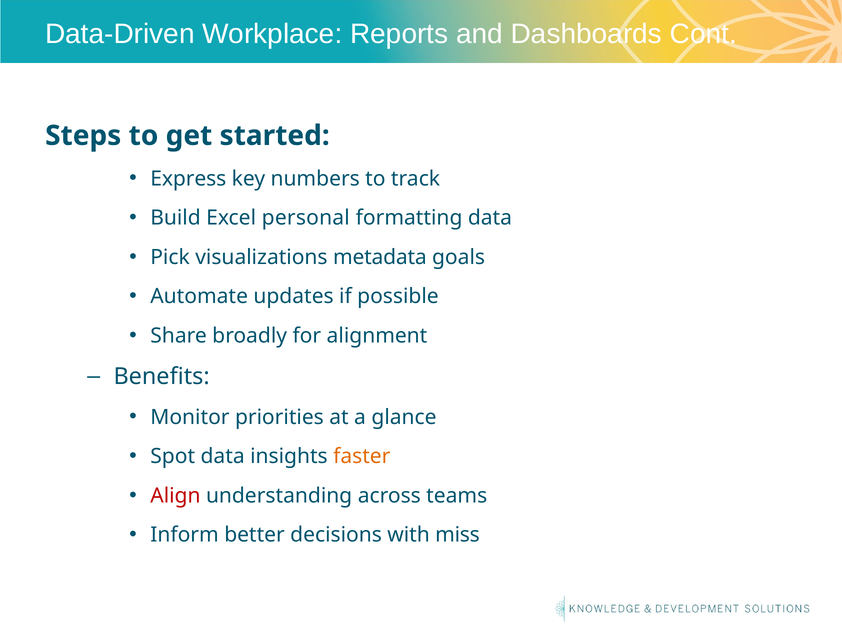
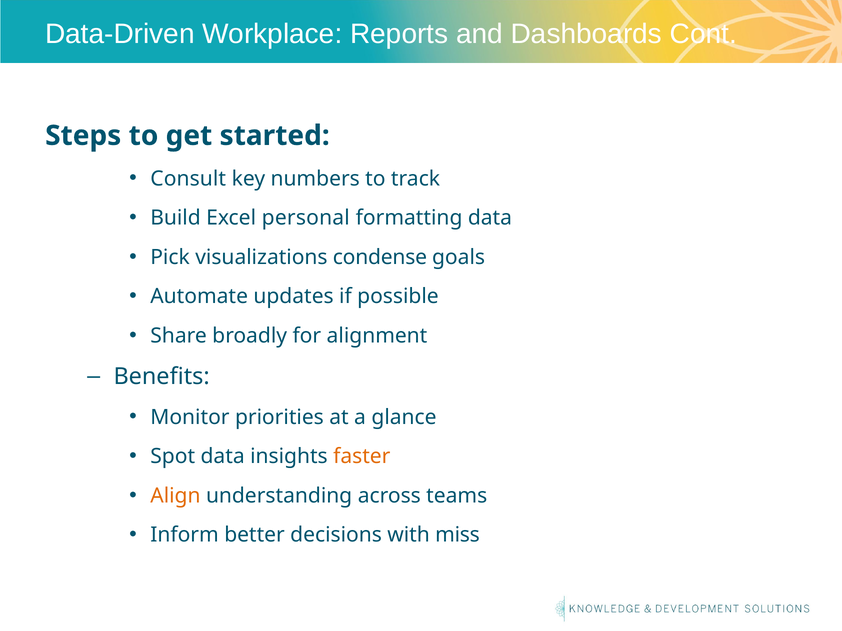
Express: Express -> Consult
metadata: metadata -> condense
Align colour: red -> orange
